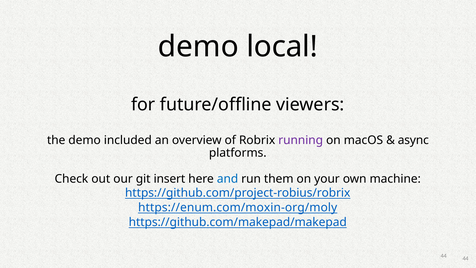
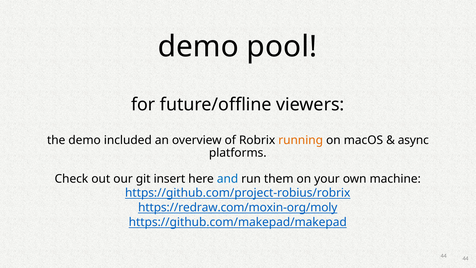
local: local -> pool
running colour: purple -> orange
https://enum.com/moxin-org/moly: https://enum.com/moxin-org/moly -> https://redraw.com/moxin-org/moly
